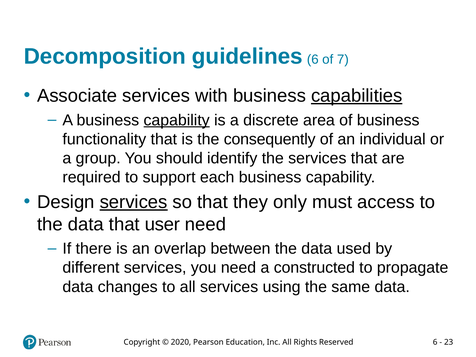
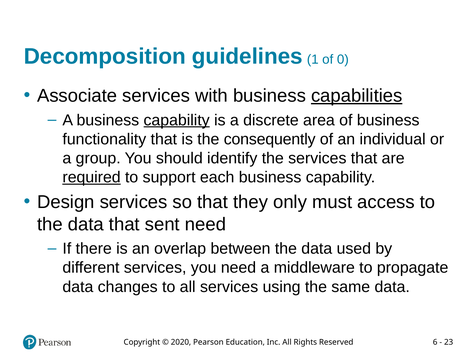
guidelines 6: 6 -> 1
7: 7 -> 0
required underline: none -> present
services at (134, 202) underline: present -> none
user: user -> sent
constructed: constructed -> middleware
